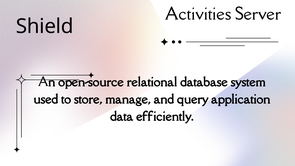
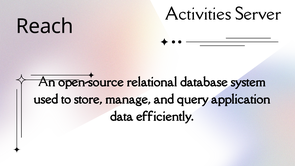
Shield: Shield -> Reach
